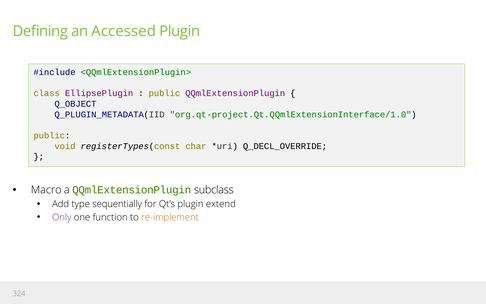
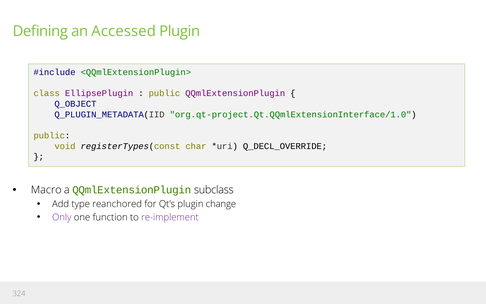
sequentially: sequentially -> reanchored
extend: extend -> change
re-implement colour: orange -> purple
